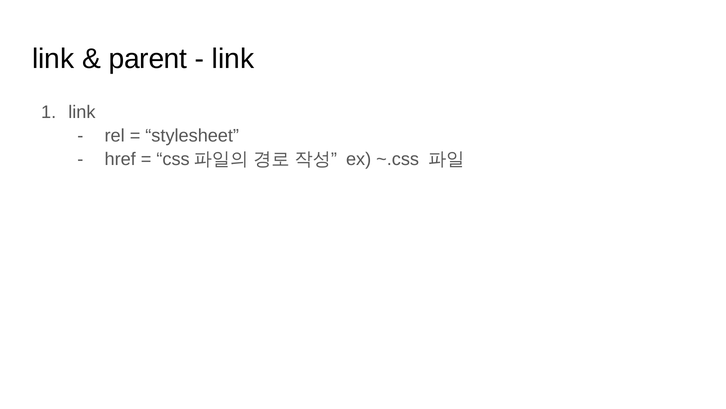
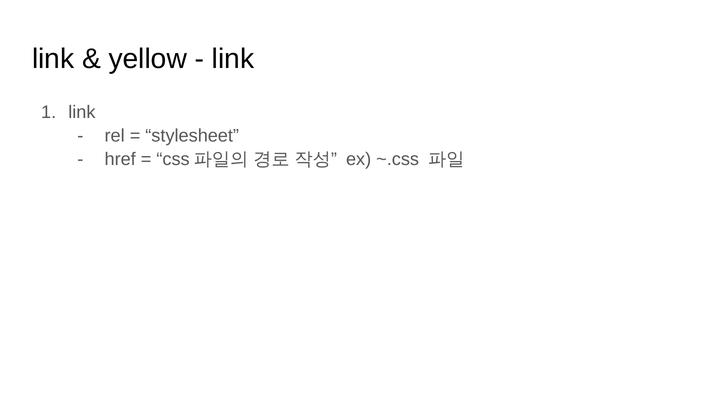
parent: parent -> yellow
